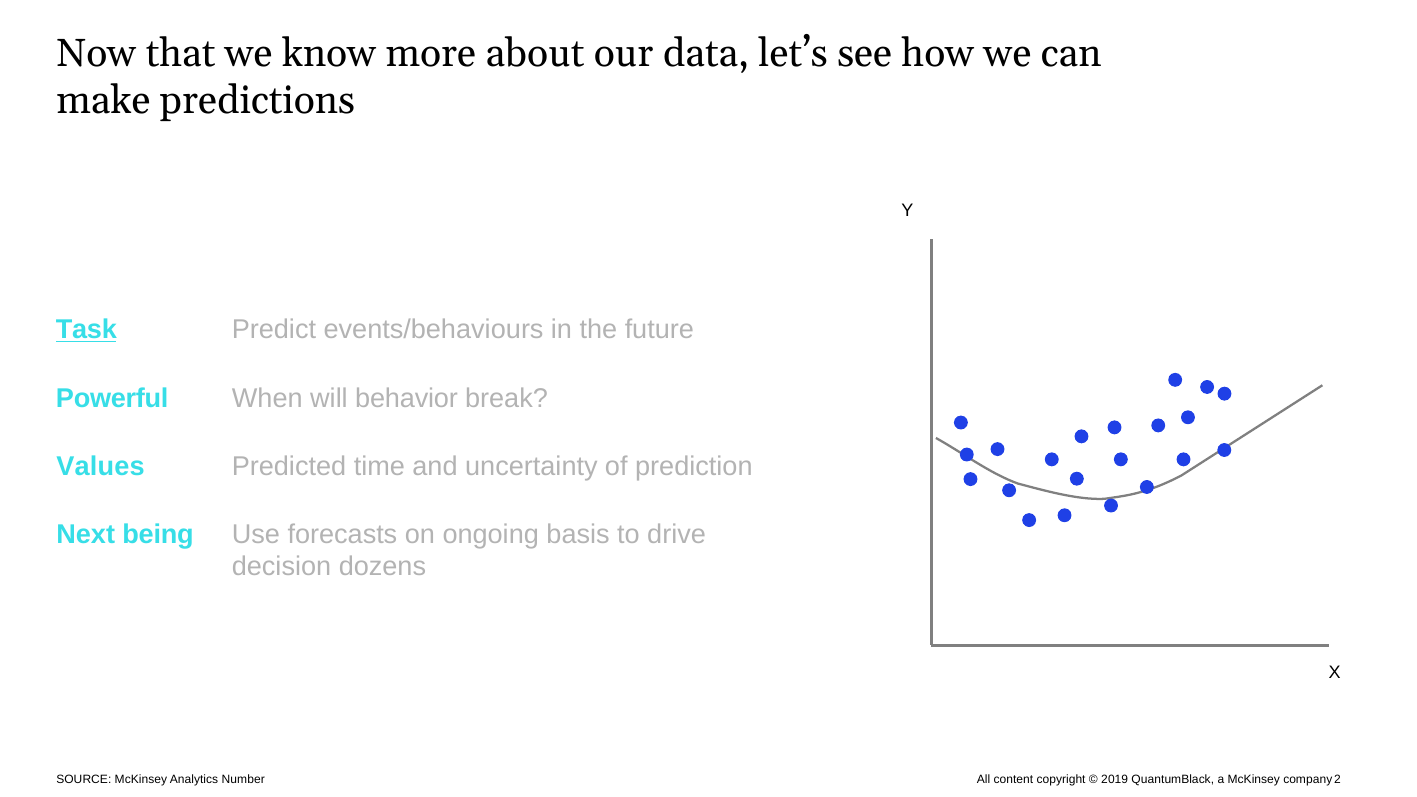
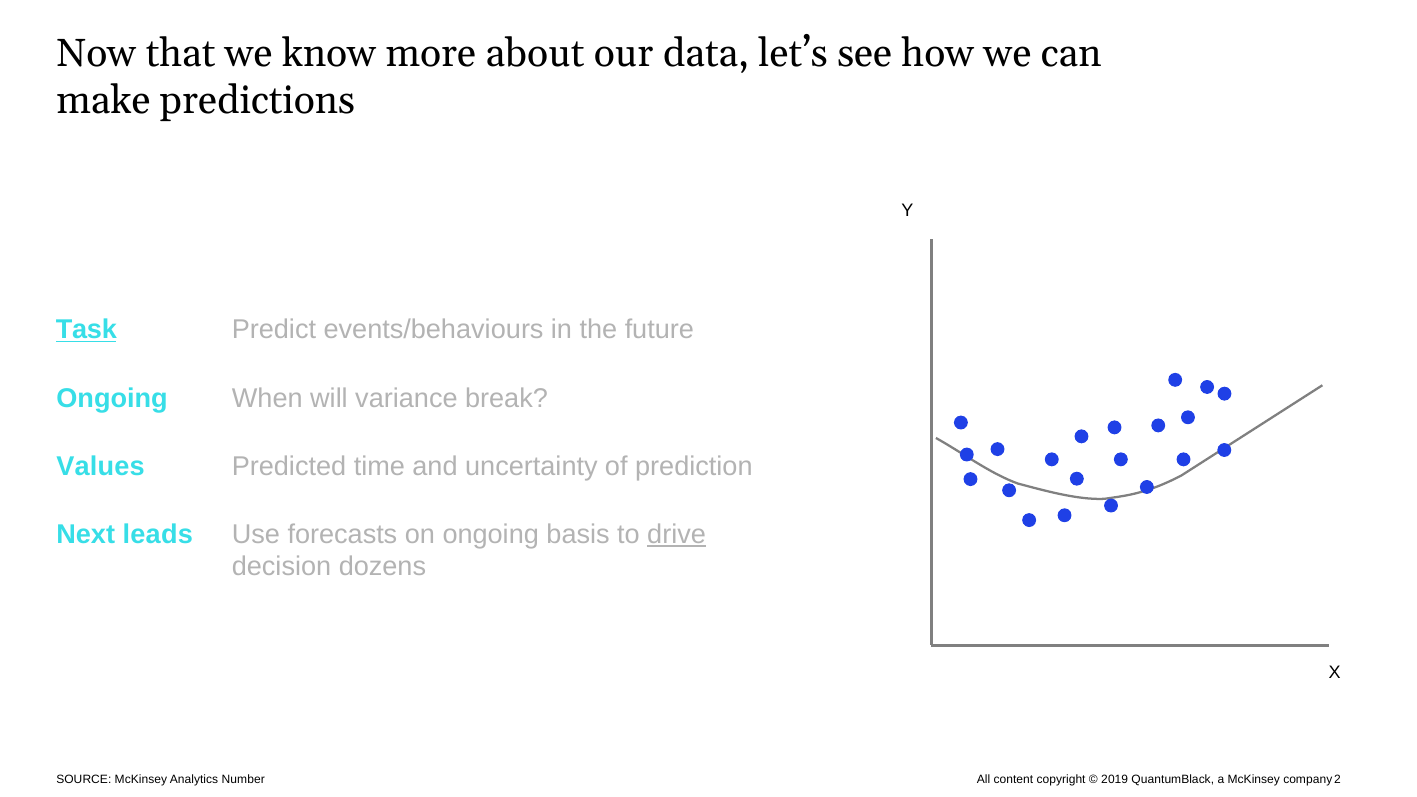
Powerful at (112, 398): Powerful -> Ongoing
behavior: behavior -> variance
being: being -> leads
drive underline: none -> present
